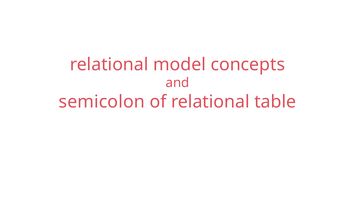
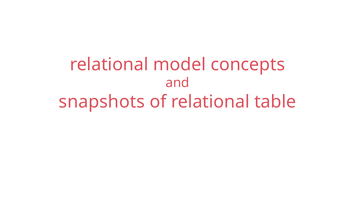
semicolon: semicolon -> snapshots
